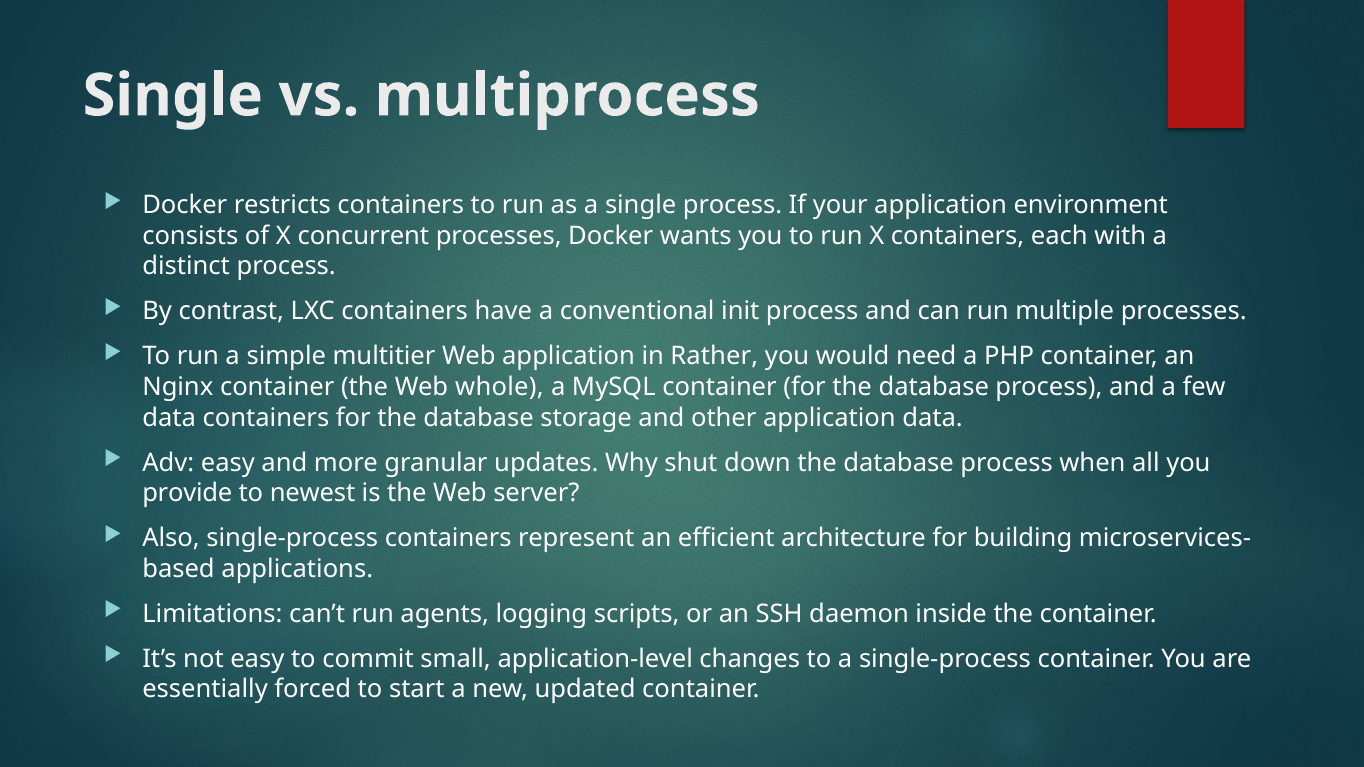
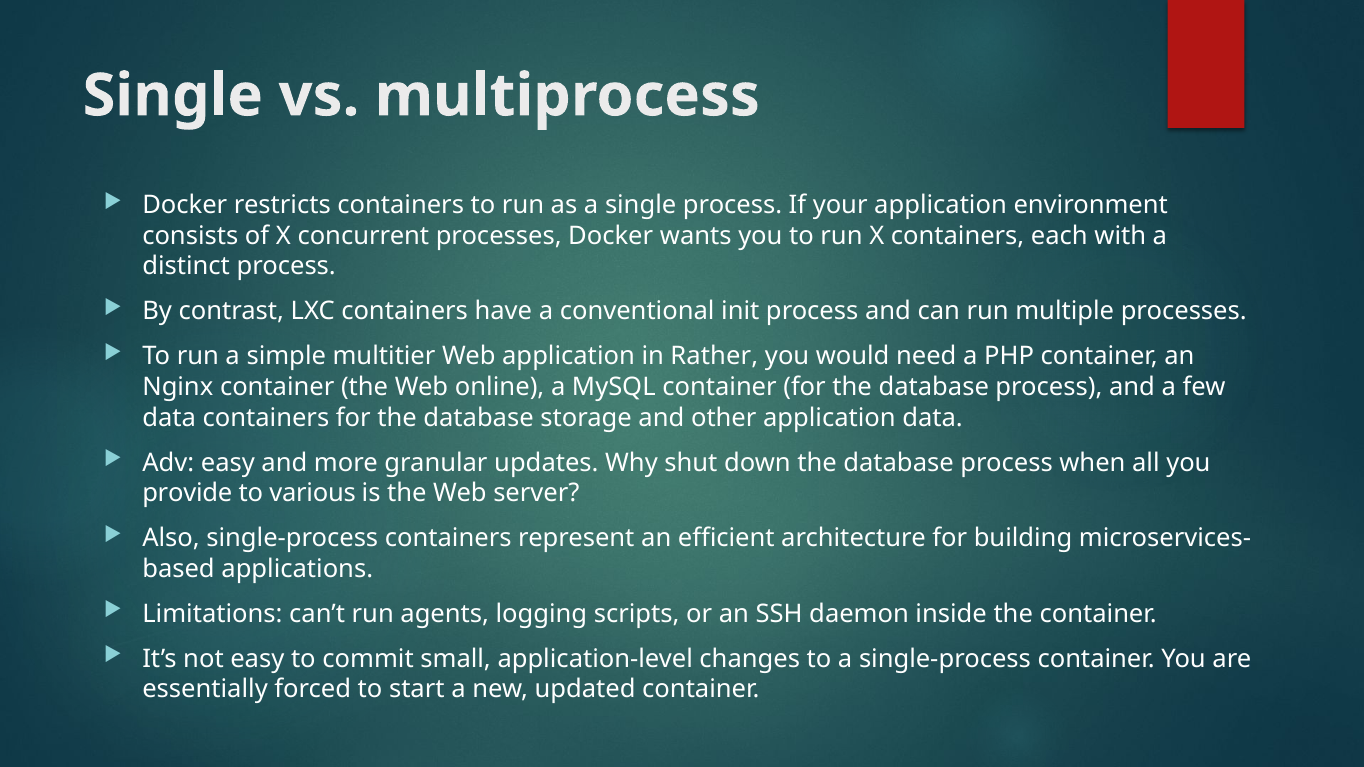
whole: whole -> online
newest: newest -> various
